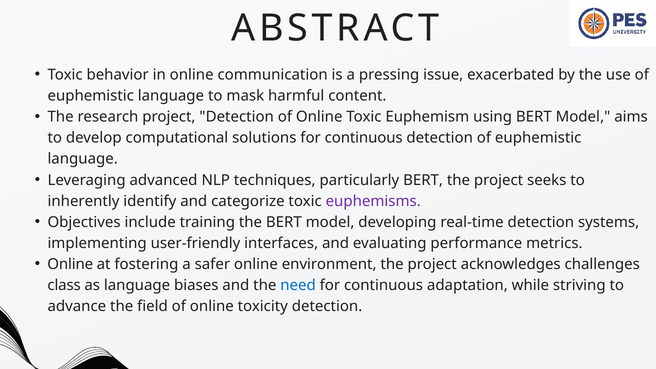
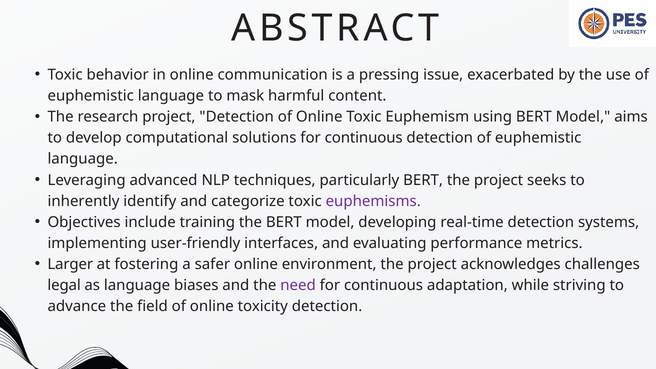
Online at (70, 264): Online -> Larger
class: class -> legal
need colour: blue -> purple
